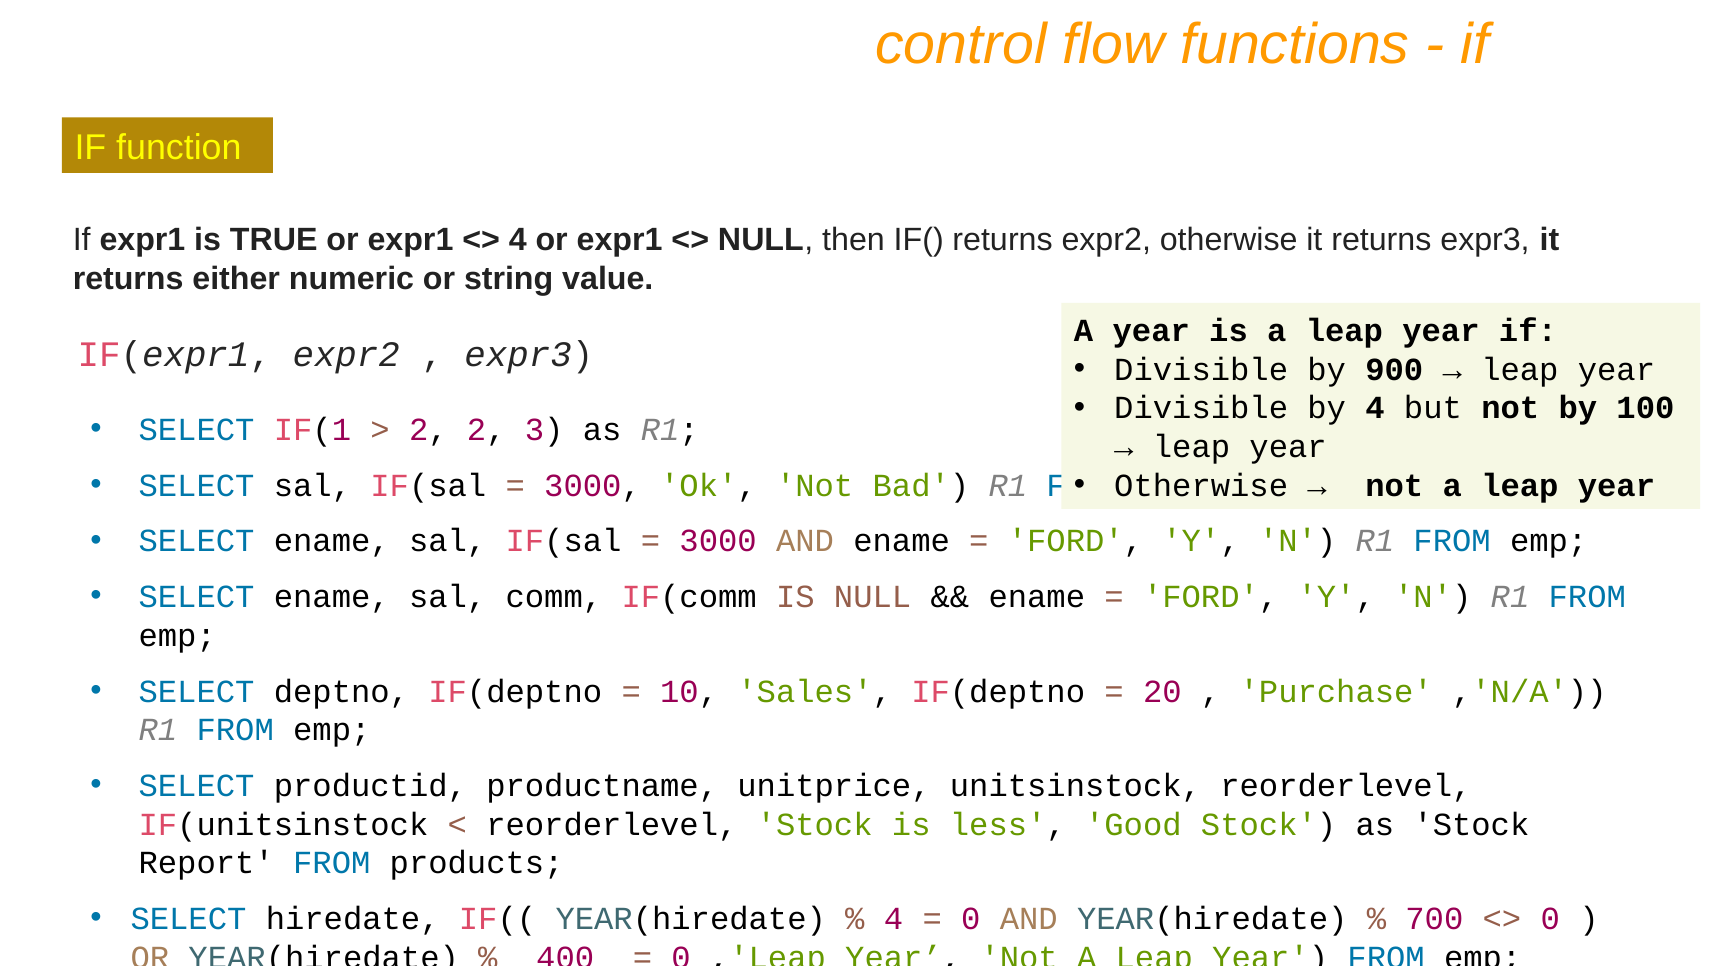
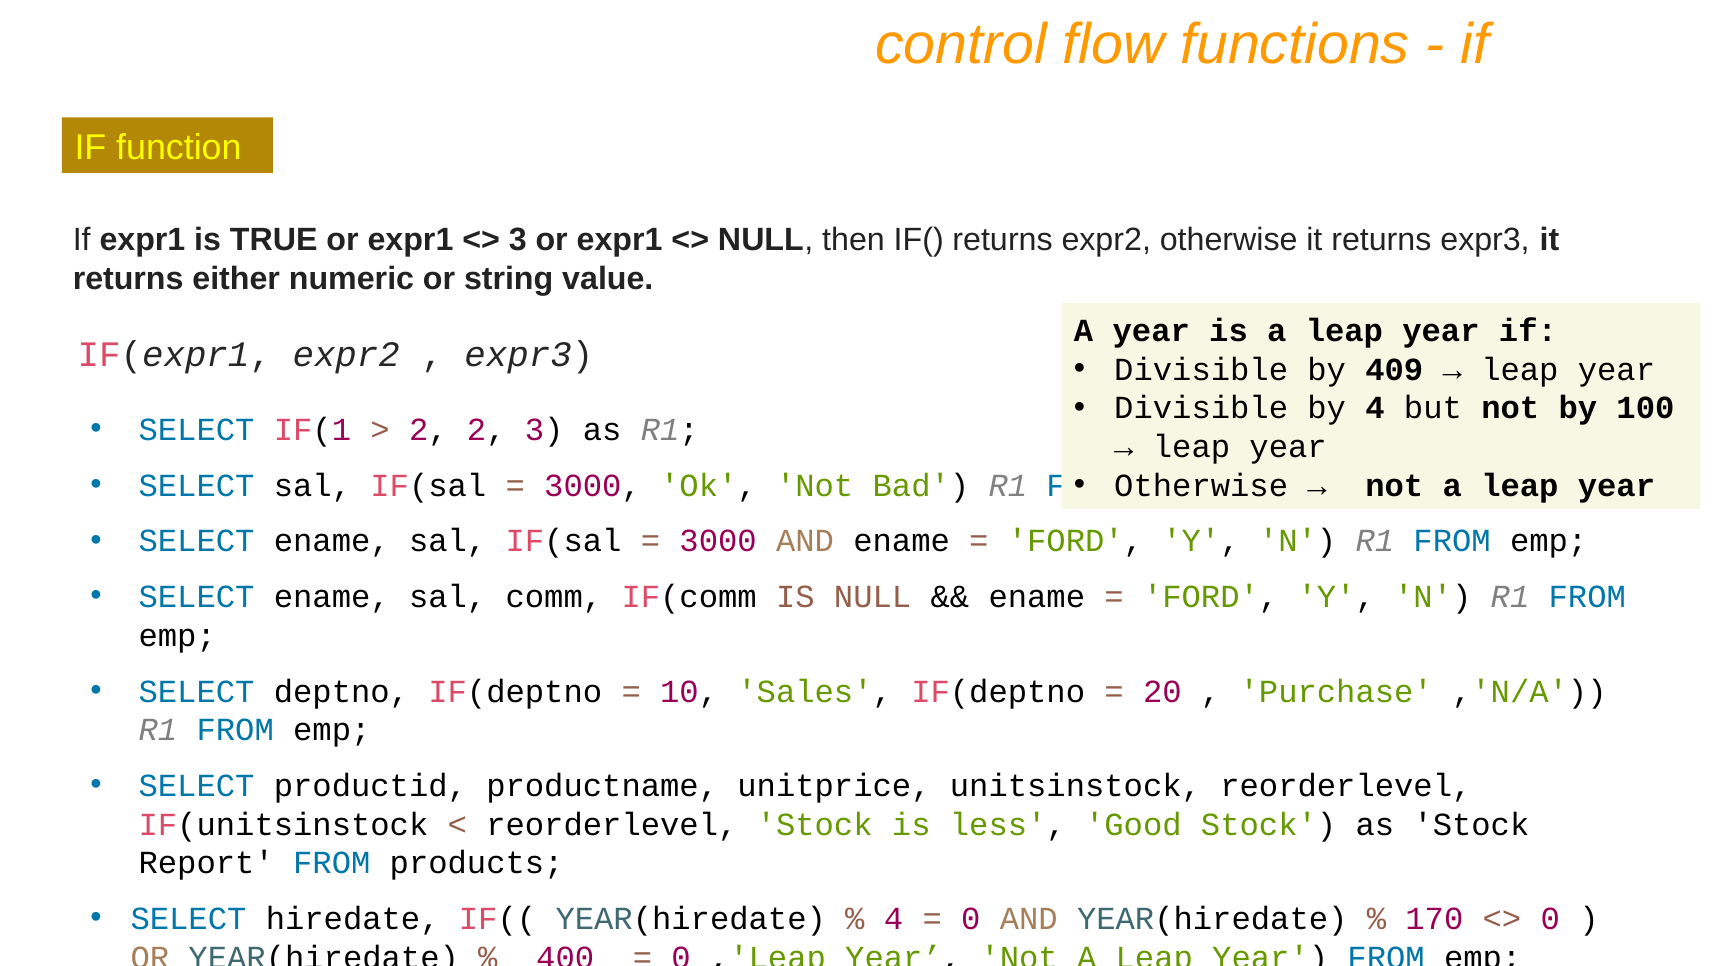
4 at (518, 240): 4 -> 3
900: 900 -> 409
700: 700 -> 170
